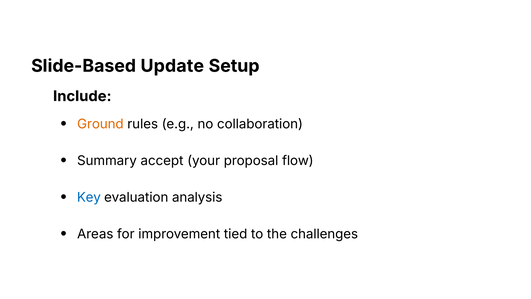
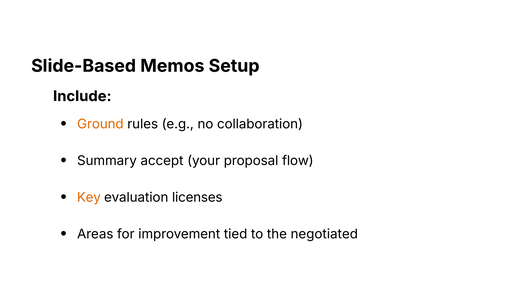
Update: Update -> Memos
Key colour: blue -> orange
analysis: analysis -> licenses
challenges: challenges -> negotiated
